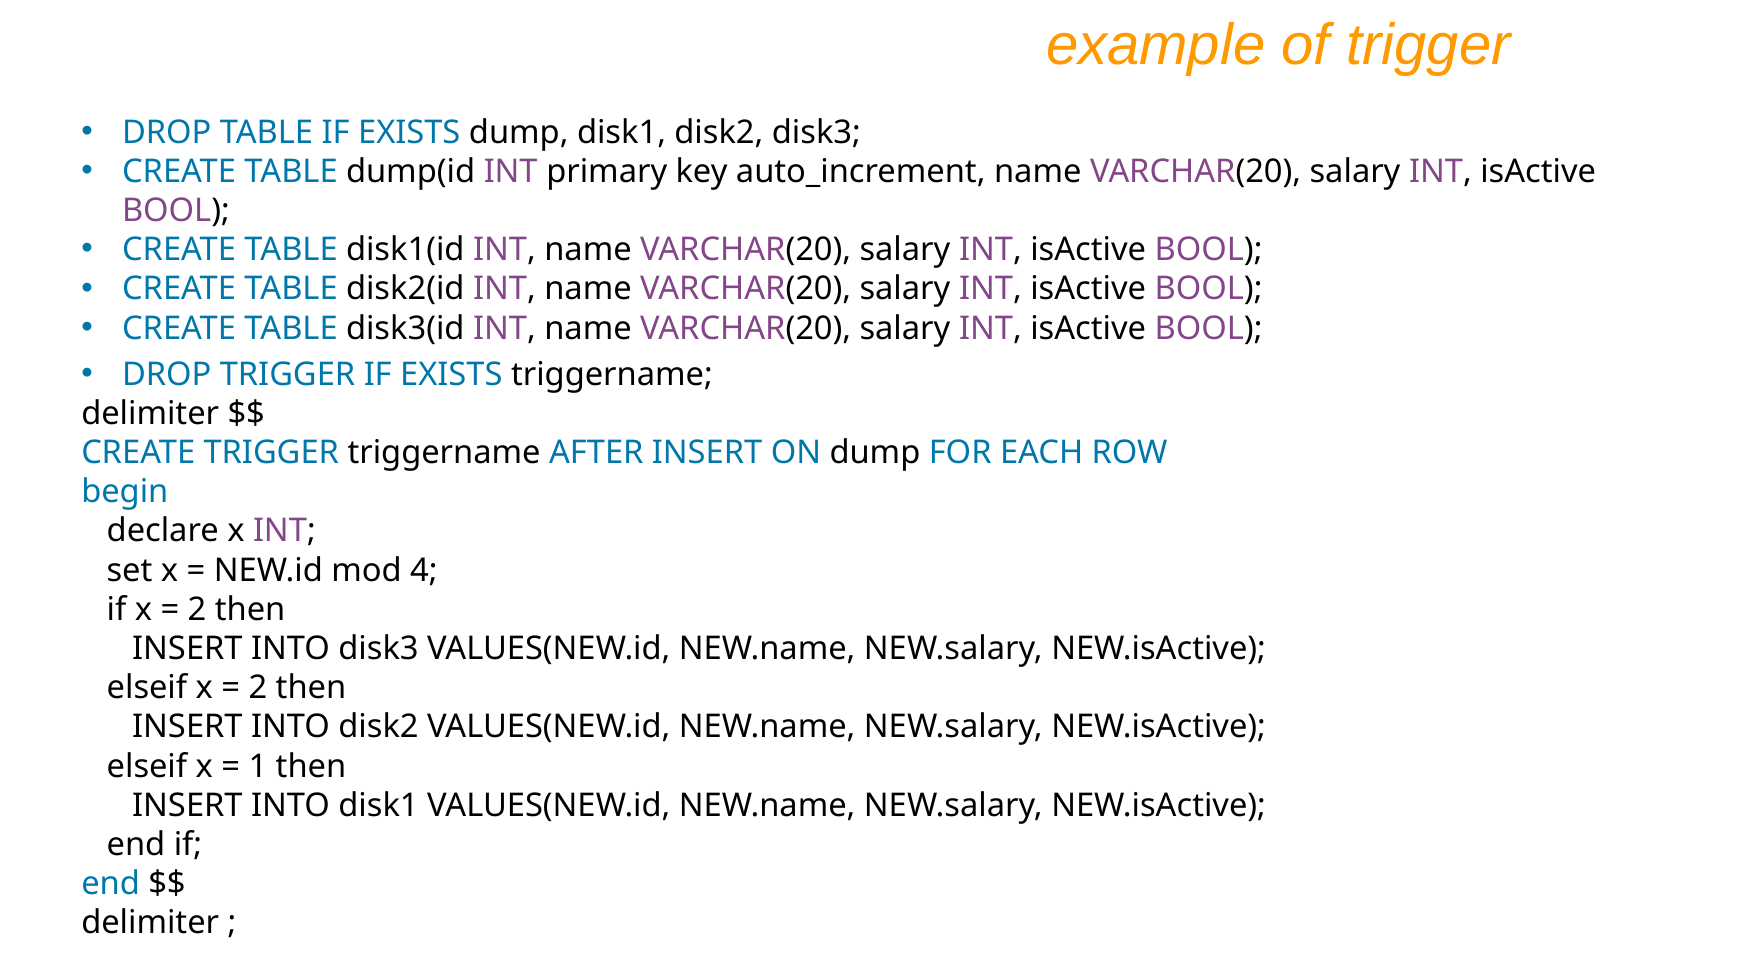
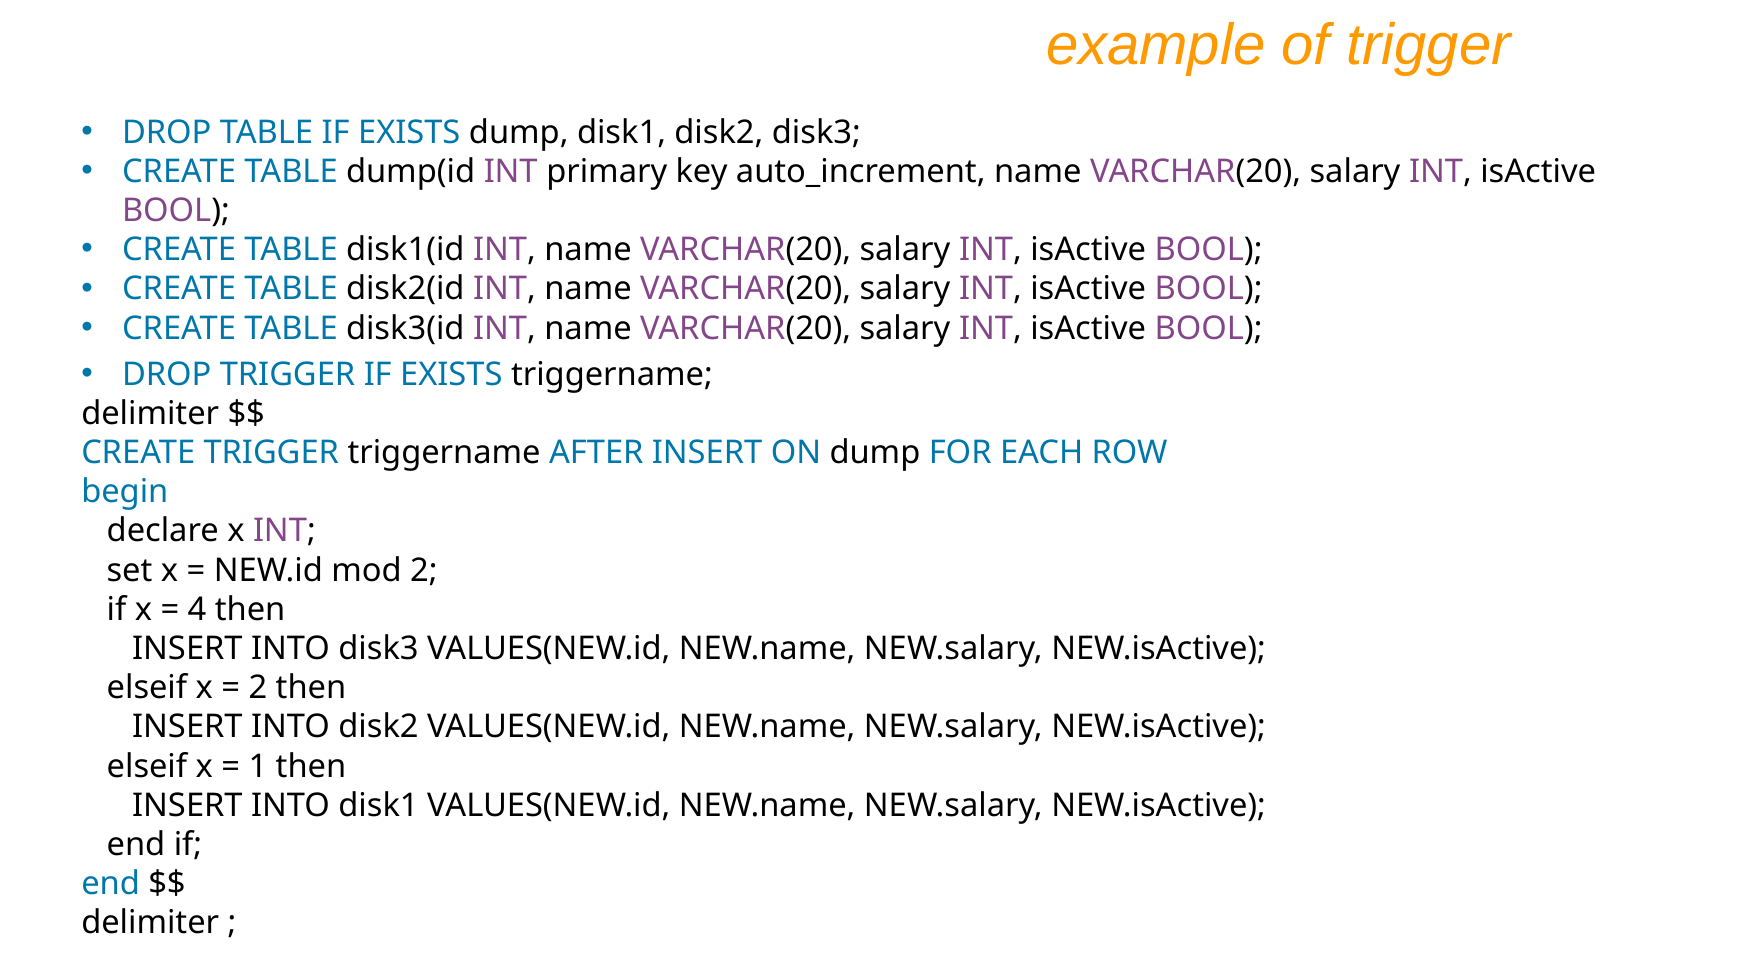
mod 4: 4 -> 2
2 at (197, 609): 2 -> 4
